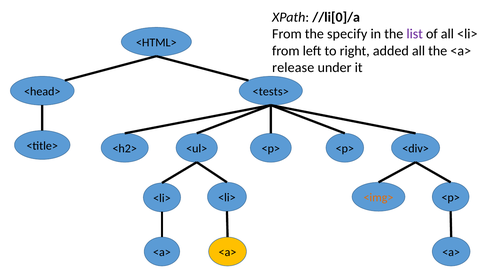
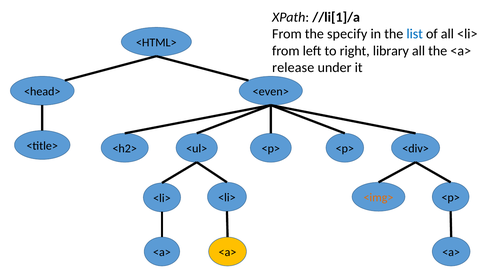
//li[0]/a: //li[0]/a -> //li[1]/a
list colour: purple -> blue
added: added -> library
<tests>: <tests> -> <even>
